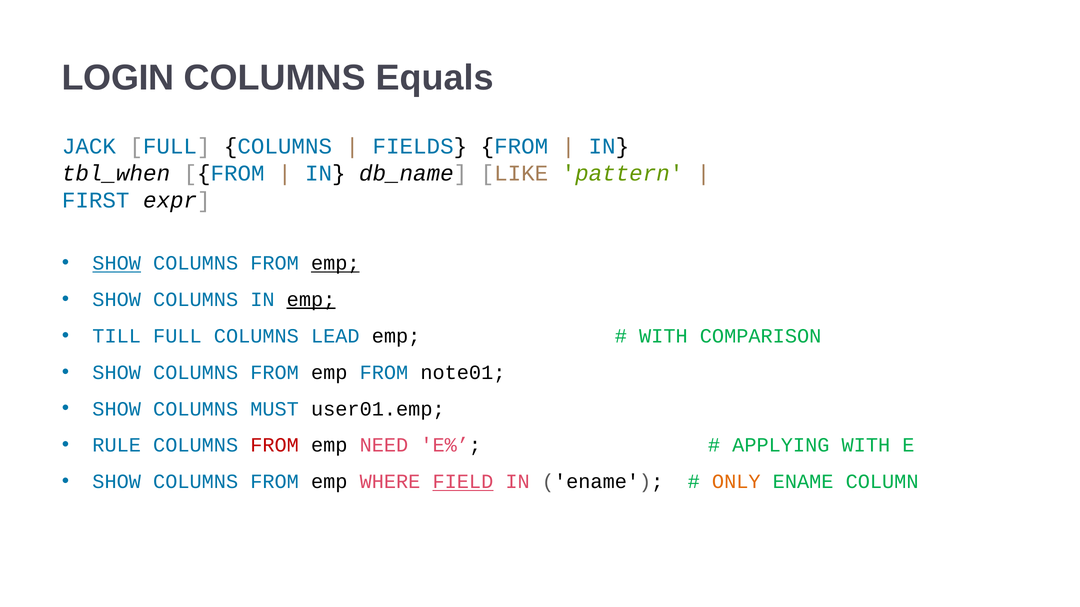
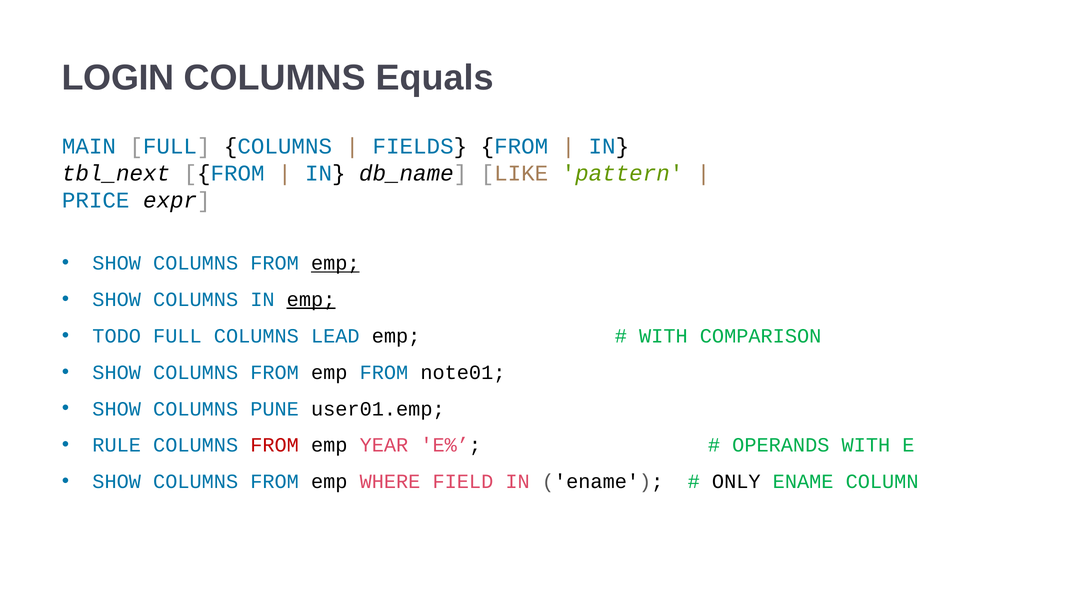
JACK: JACK -> MAIN
tbl_when: tbl_when -> tbl_next
FIRST: FIRST -> PRICE
SHOW at (117, 263) underline: present -> none
TILL: TILL -> TODO
MUST: MUST -> PUNE
NEED: NEED -> YEAR
APPLYING: APPLYING -> OPERANDS
FIELD underline: present -> none
ONLY colour: orange -> black
